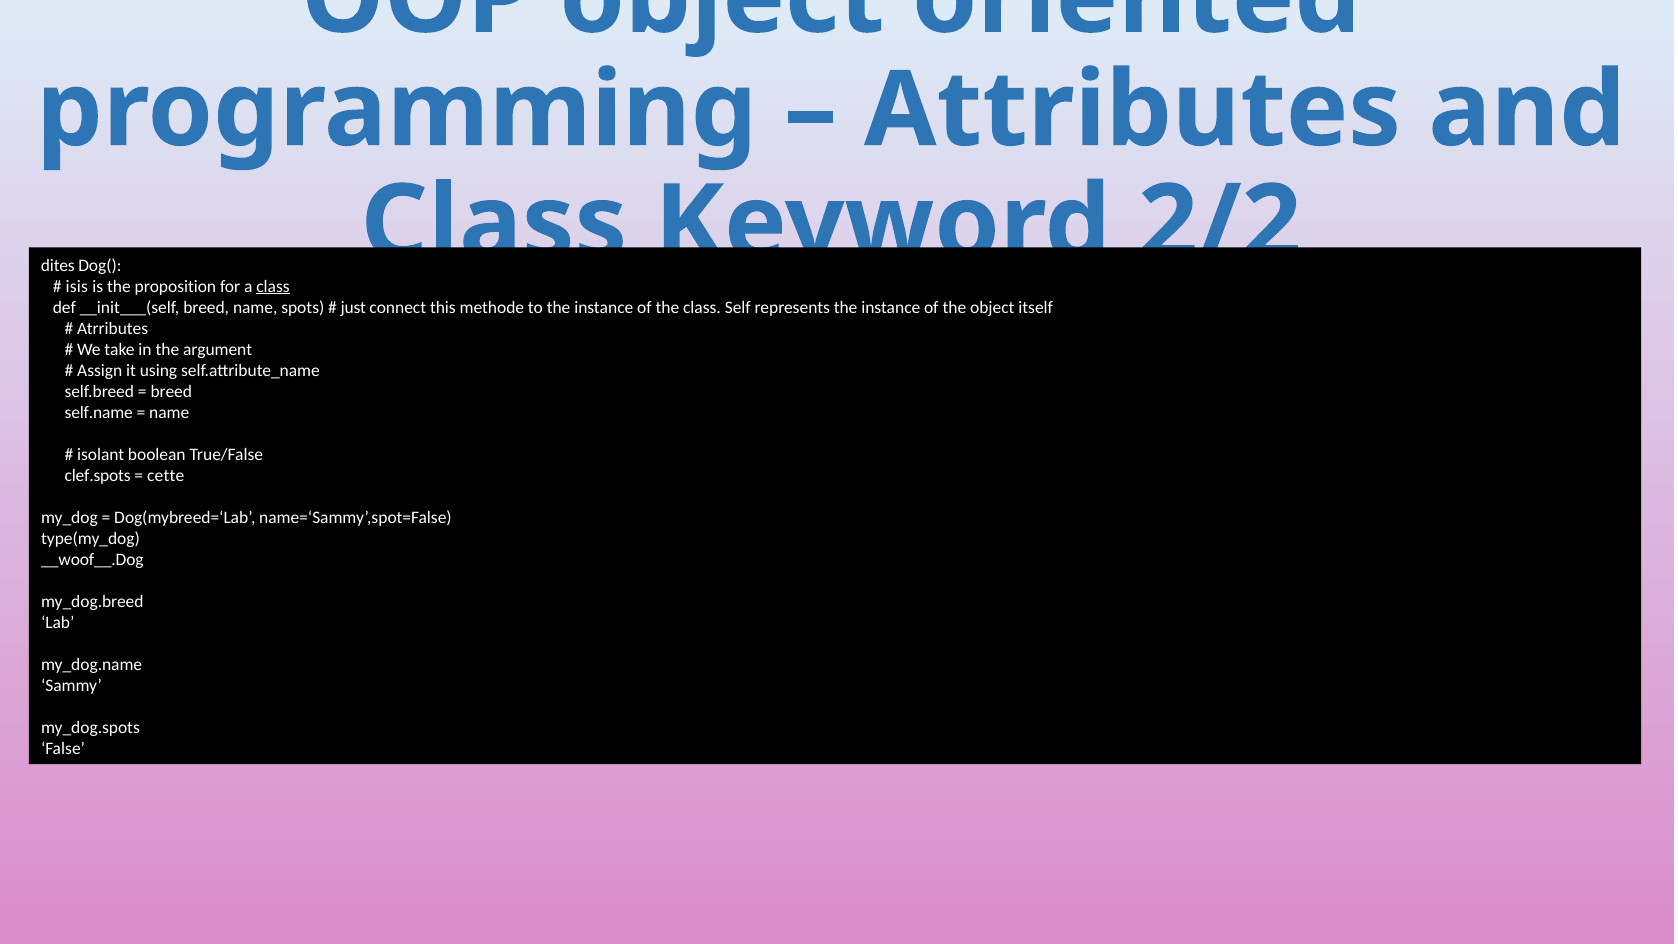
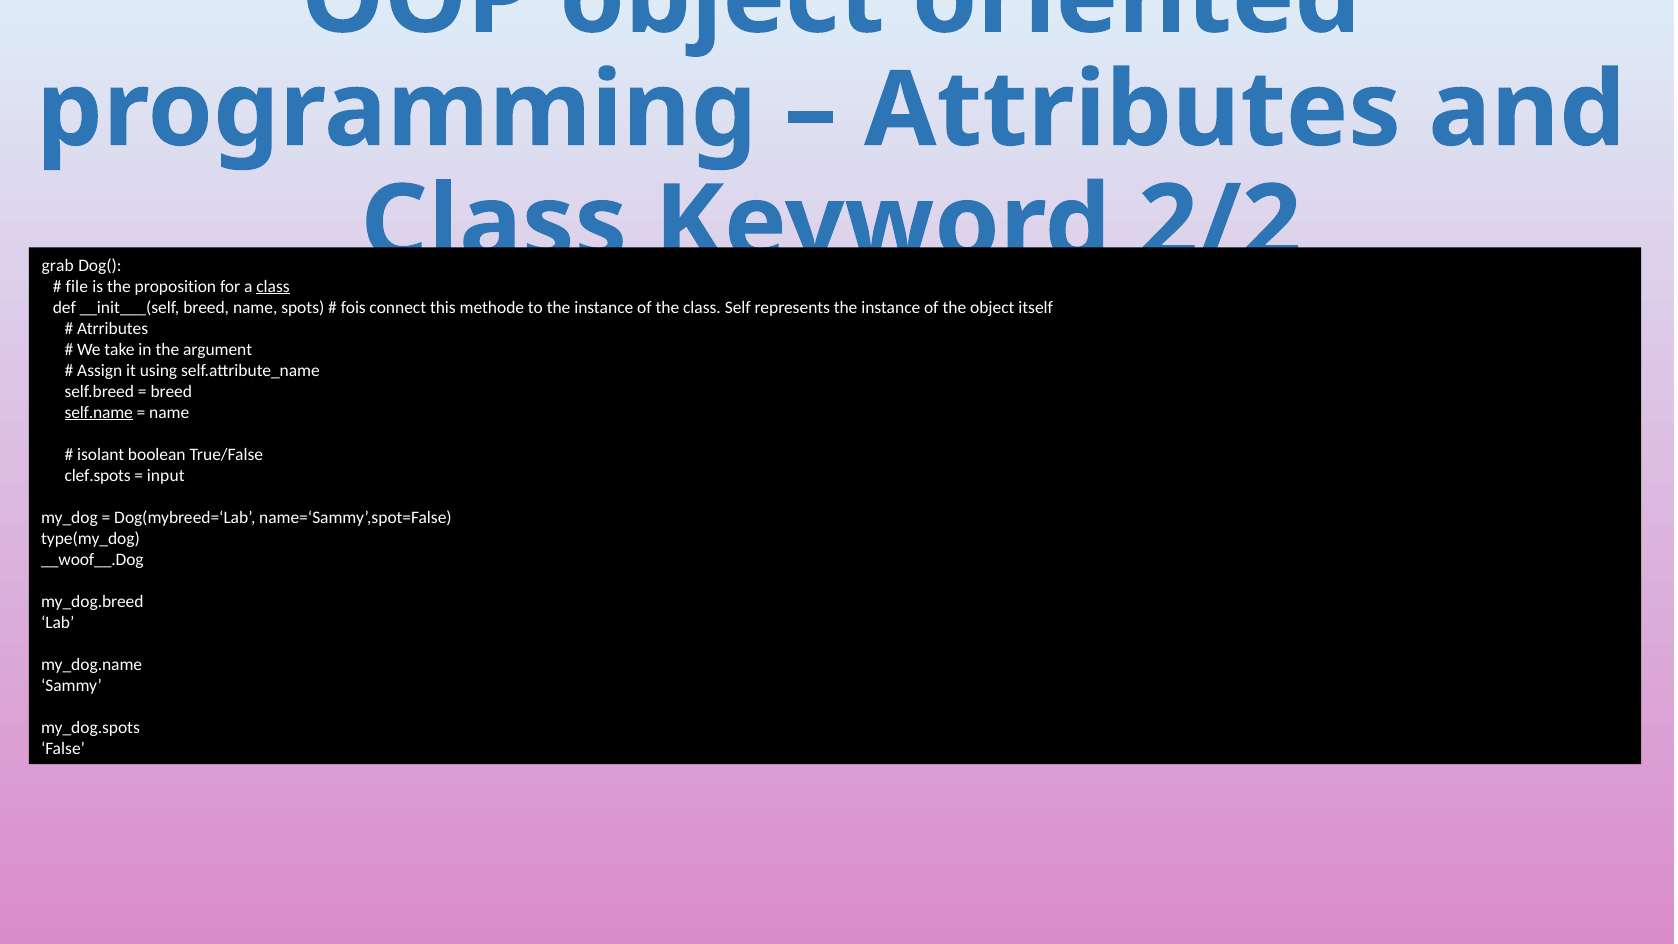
dites: dites -> grab
isis: isis -> file
just: just -> fois
self.name underline: none -> present
cette: cette -> input
